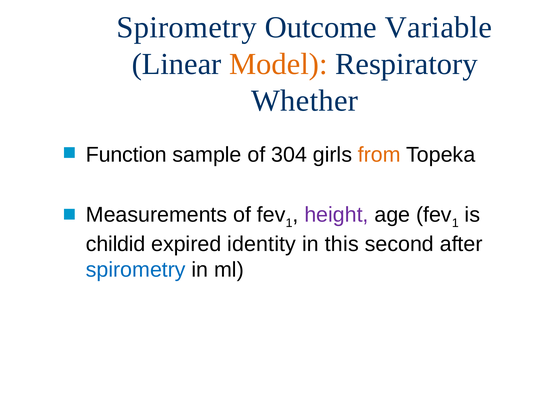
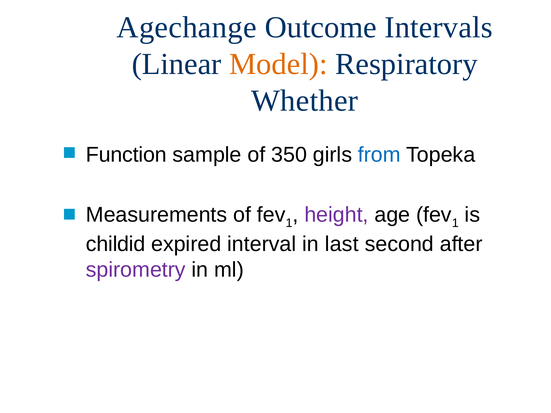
Spirometry at (187, 27): Spirometry -> Agechange
Variable: Variable -> Intervals
304: 304 -> 350
from colour: orange -> blue
identity: identity -> interval
this: this -> last
spirometry at (136, 270) colour: blue -> purple
